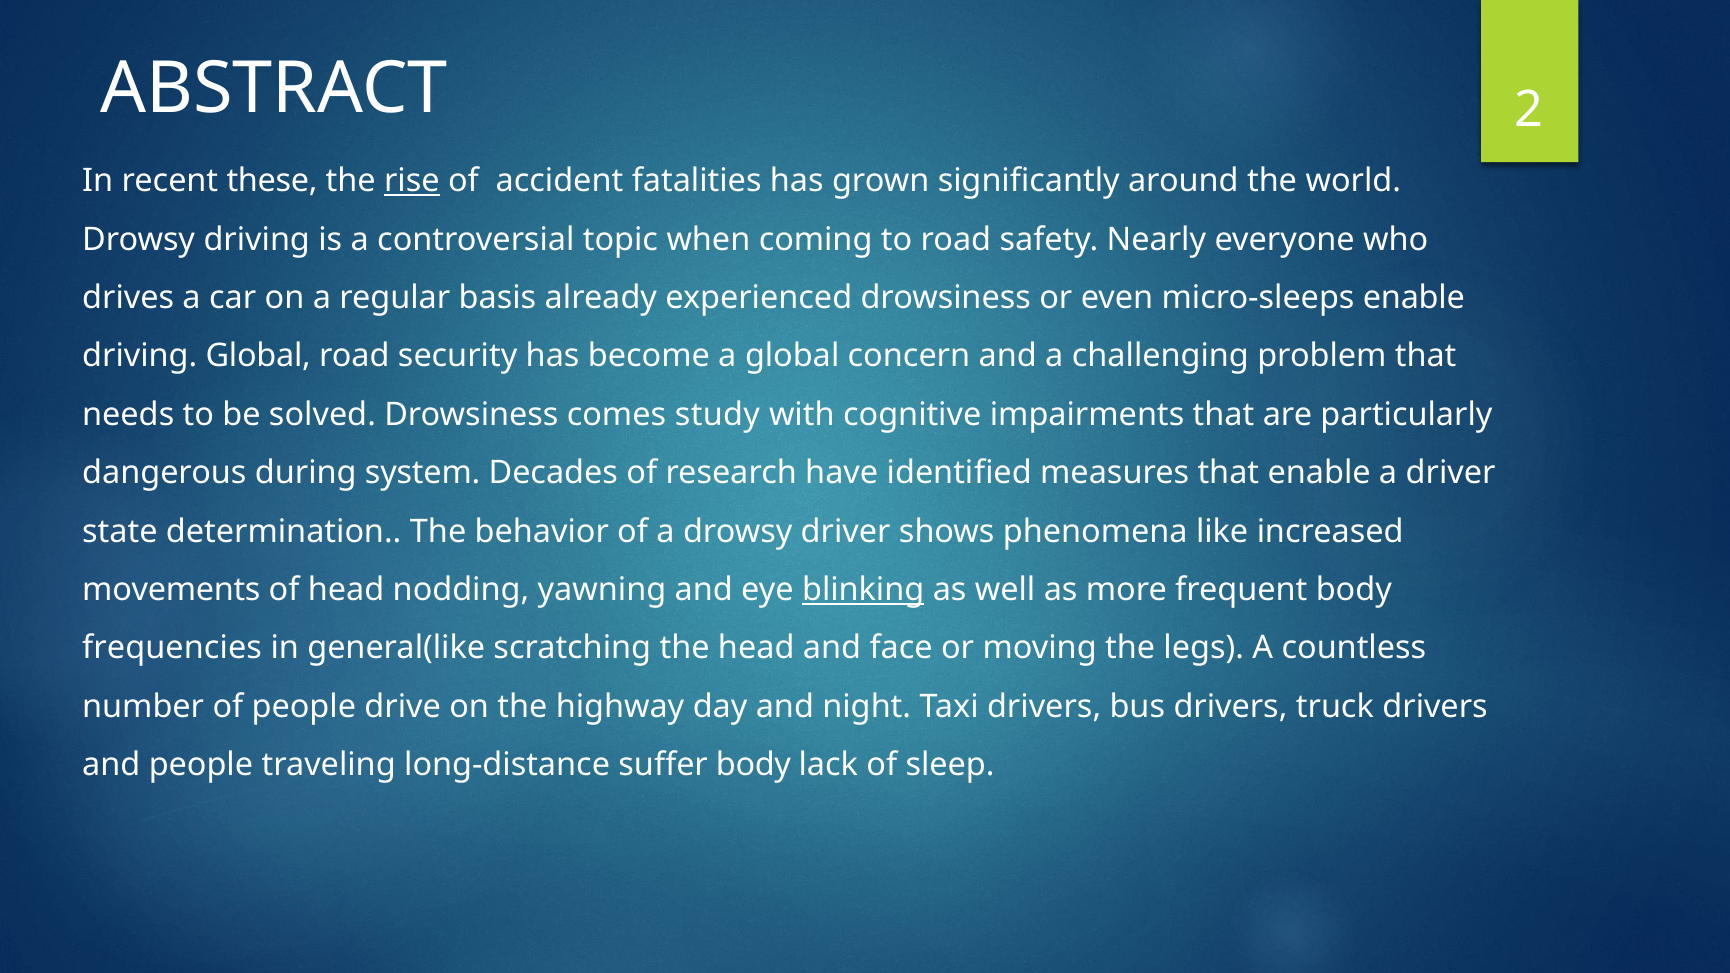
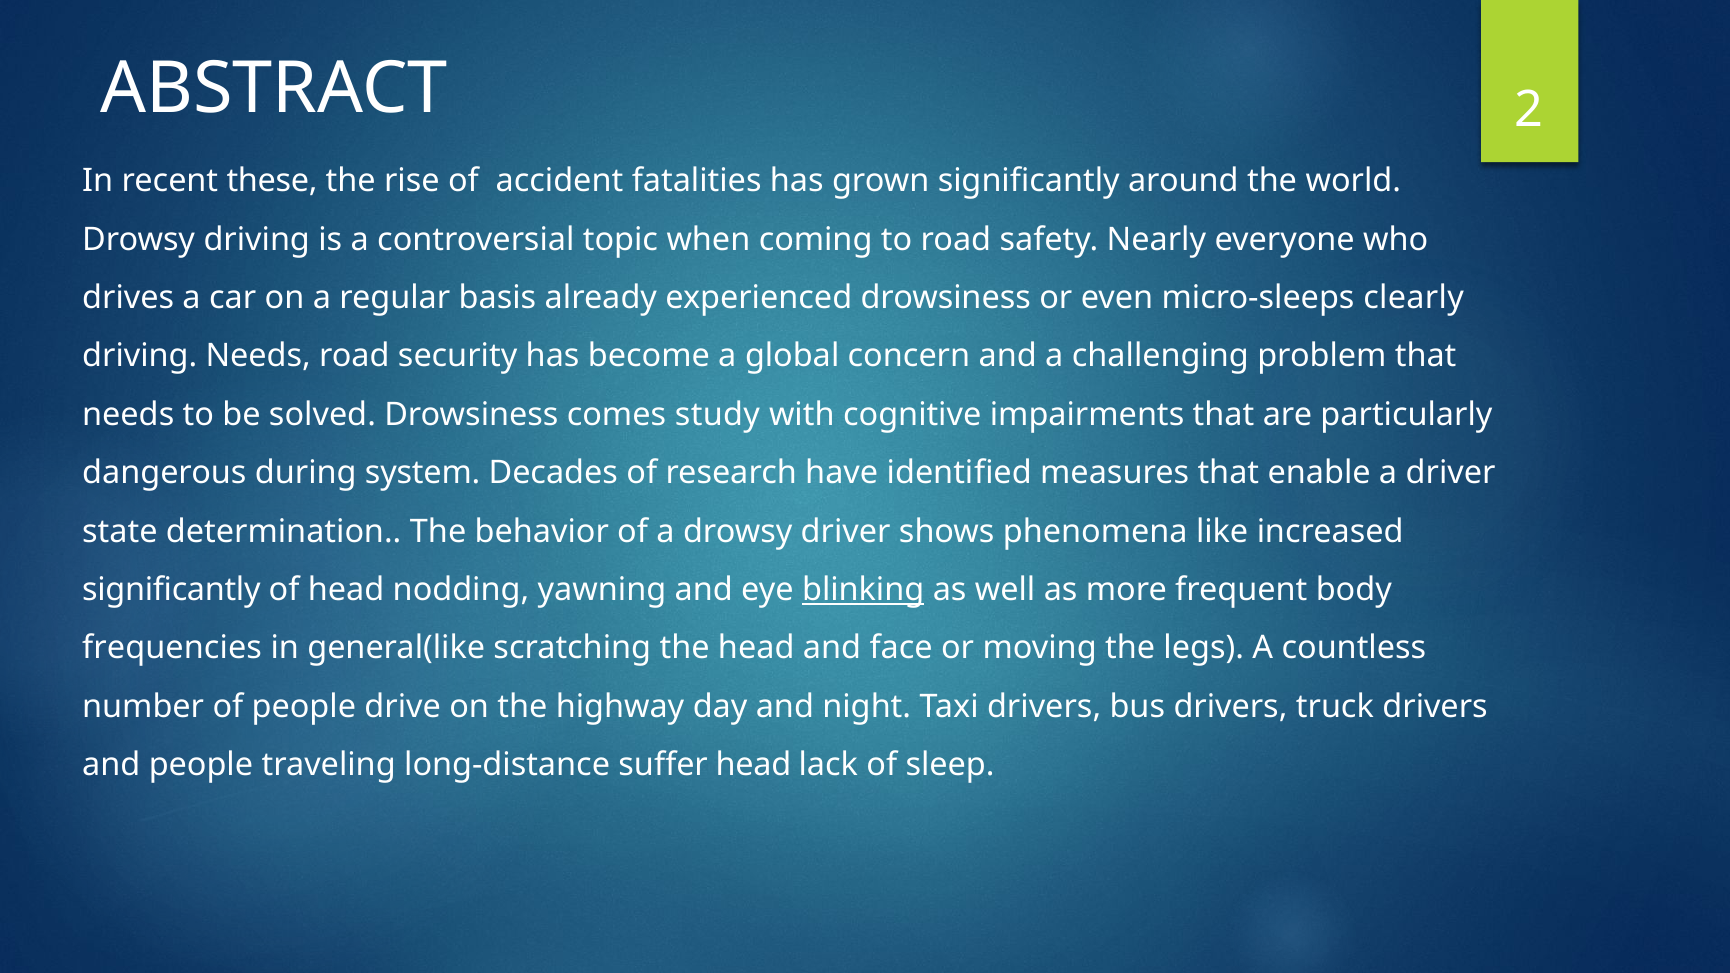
rise underline: present -> none
micro-sleeps enable: enable -> clearly
driving Global: Global -> Needs
movements at (171, 590): movements -> significantly
suffer body: body -> head
